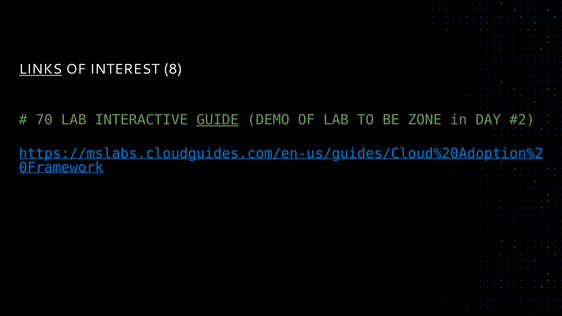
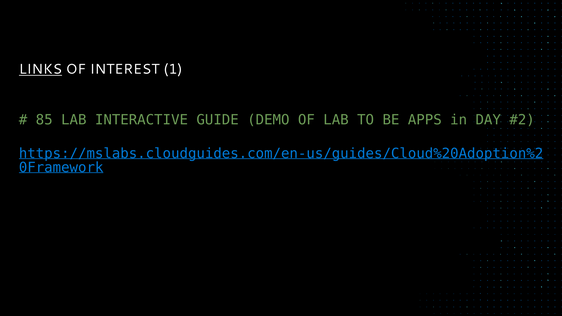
8: 8 -> 1
70: 70 -> 85
GUIDE underline: present -> none
ZONE: ZONE -> APPS
